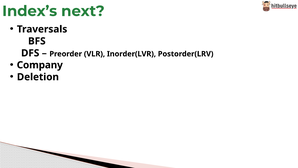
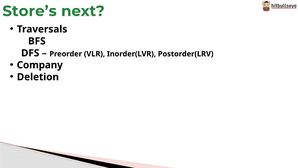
Index’s: Index’s -> Store’s
